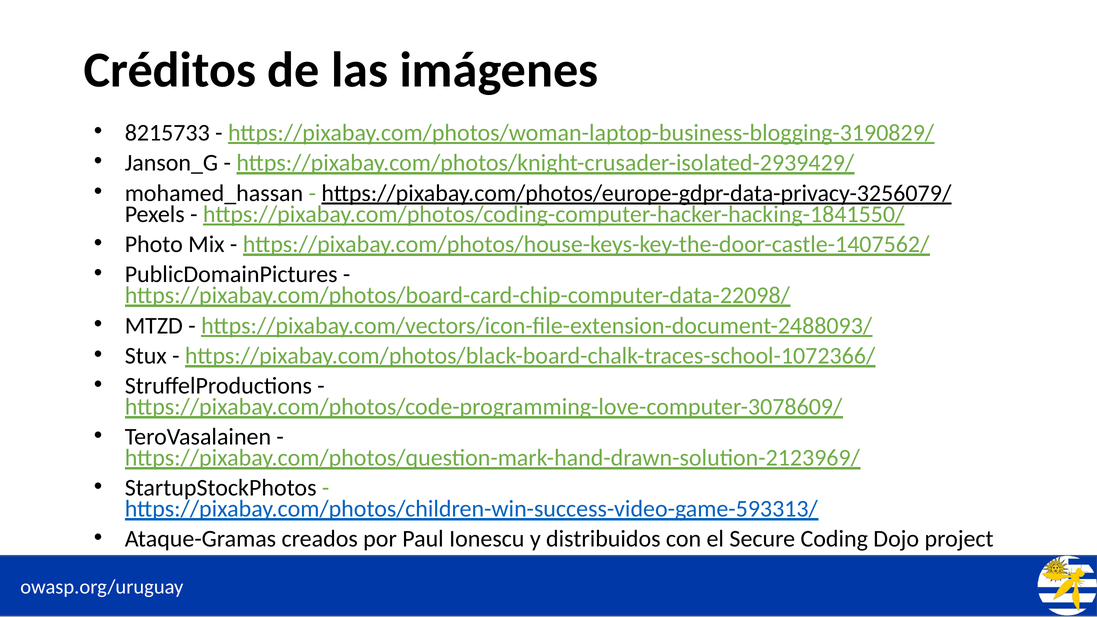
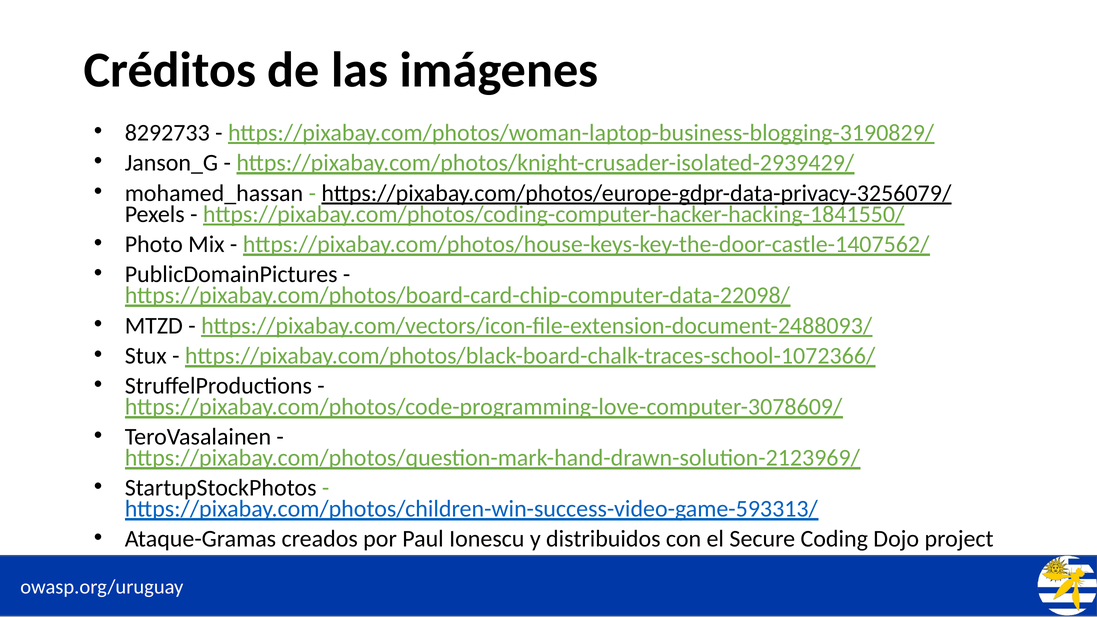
8215733: 8215733 -> 8292733
